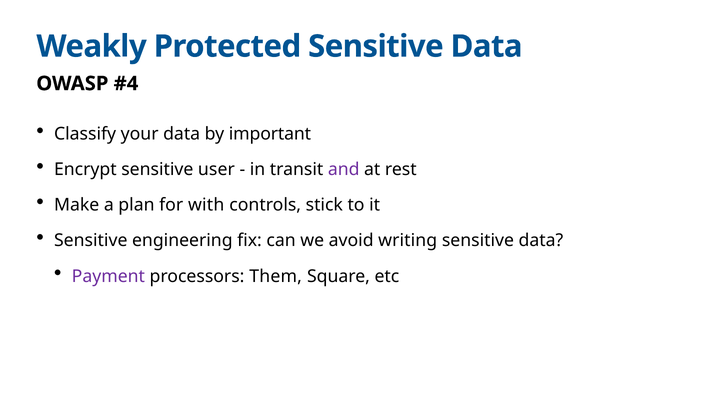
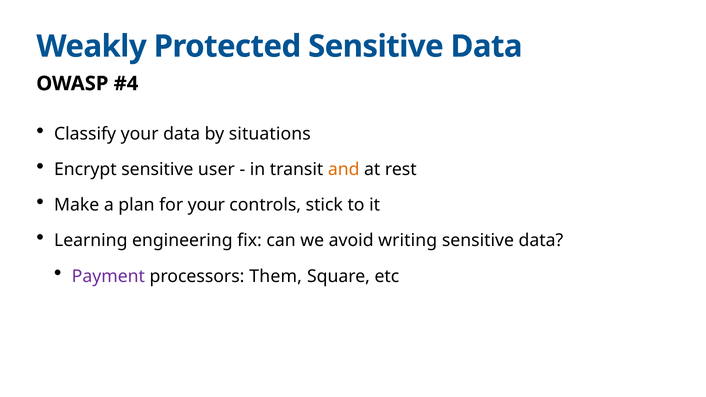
important: important -> situations
and colour: purple -> orange
for with: with -> your
Sensitive at (91, 241): Sensitive -> Learning
